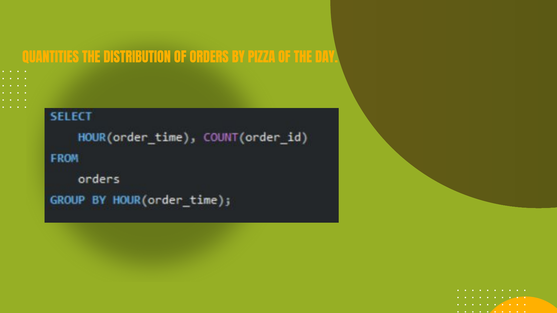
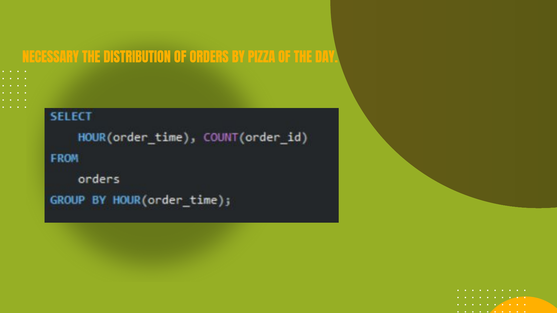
QUANTITIES: QUANTITIES -> NECESSARY
